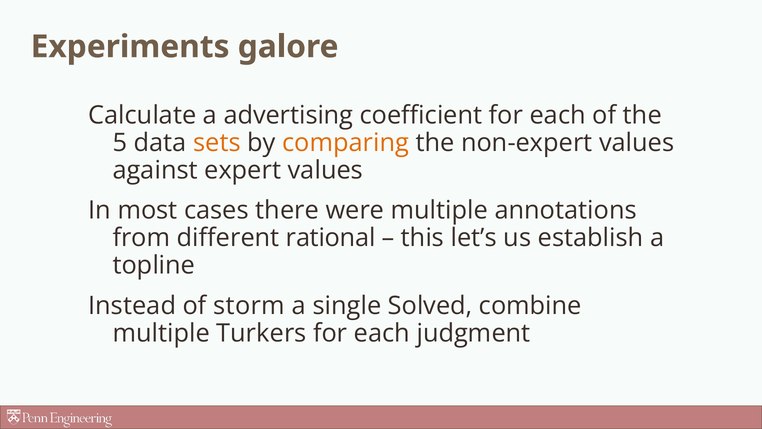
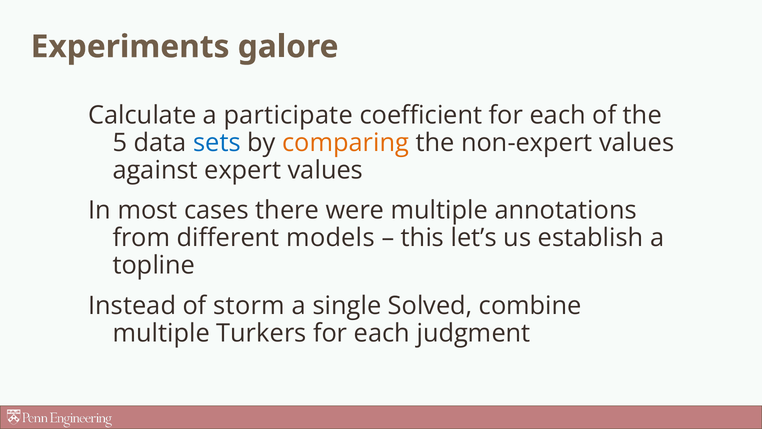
advertising: advertising -> participate
sets colour: orange -> blue
rational: rational -> models
